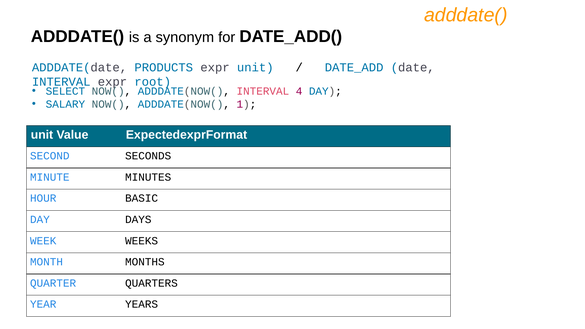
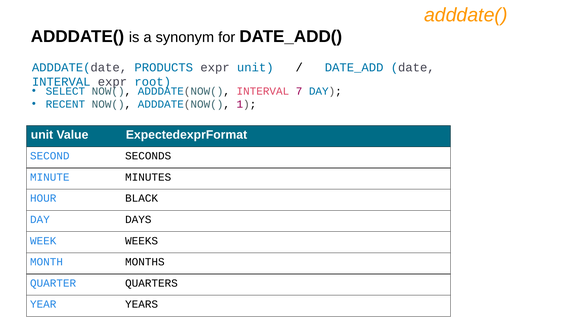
4: 4 -> 7
SALARY: SALARY -> RECENT
BASIC: BASIC -> BLACK
